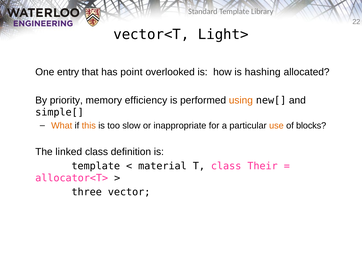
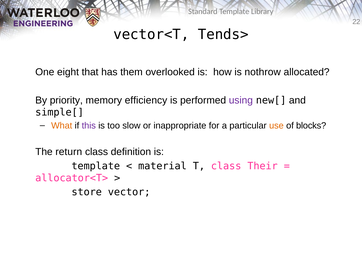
Light>: Light> -> Tends>
entry: entry -> eight
point: point -> them
hashing: hashing -> nothrow
using colour: orange -> purple
this colour: orange -> purple
linked: linked -> return
three: three -> store
